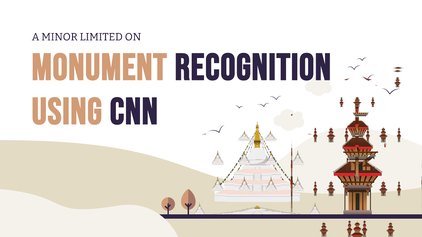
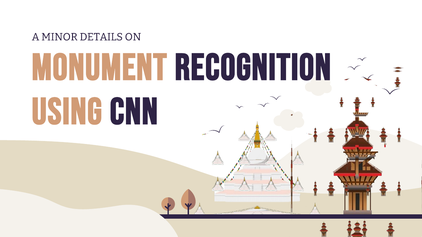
LIMITED: LIMITED -> DETAILS
